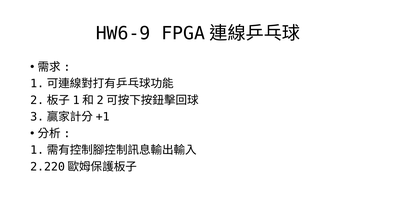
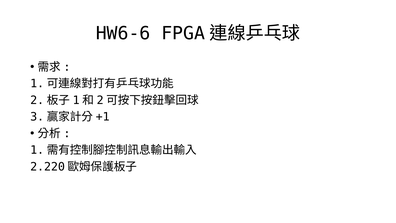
HW6-9: HW6-9 -> HW6-6
